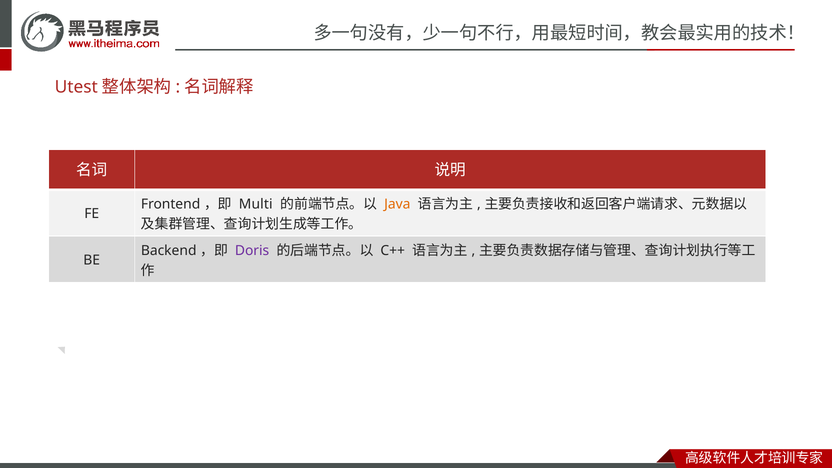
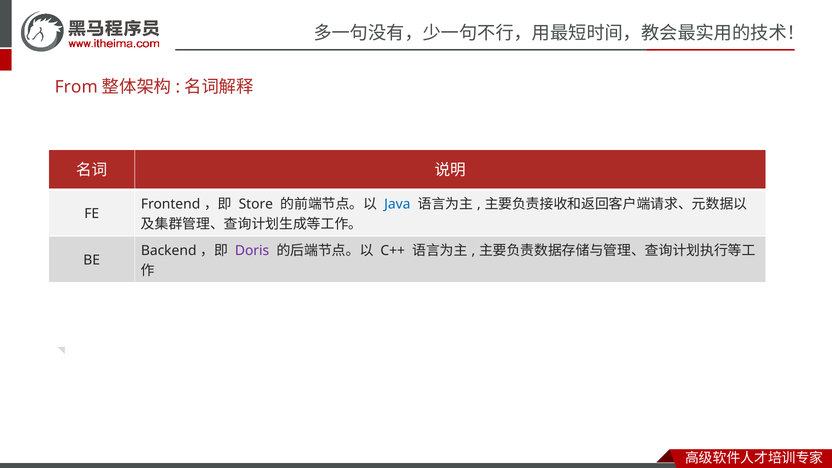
Utest: Utest -> From
Multi: Multi -> Store
Java colour: orange -> blue
